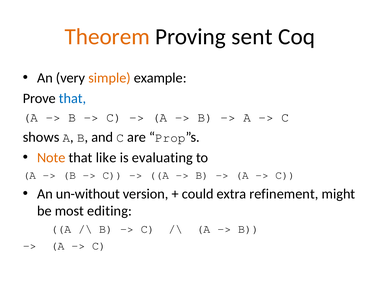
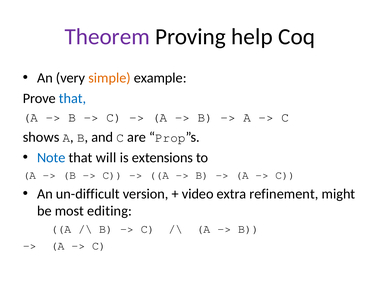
Theorem colour: orange -> purple
sent: sent -> help
Note colour: orange -> blue
like: like -> will
evaluating: evaluating -> extensions
un-without: un-without -> un-difficult
could: could -> video
